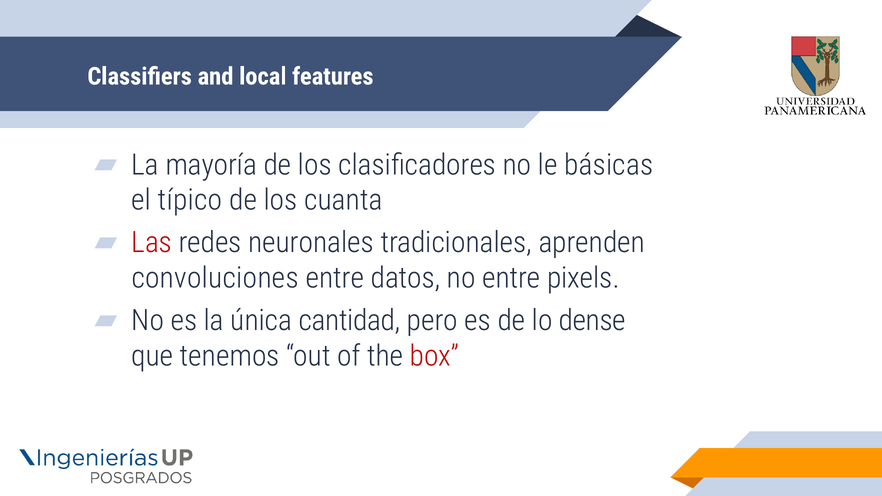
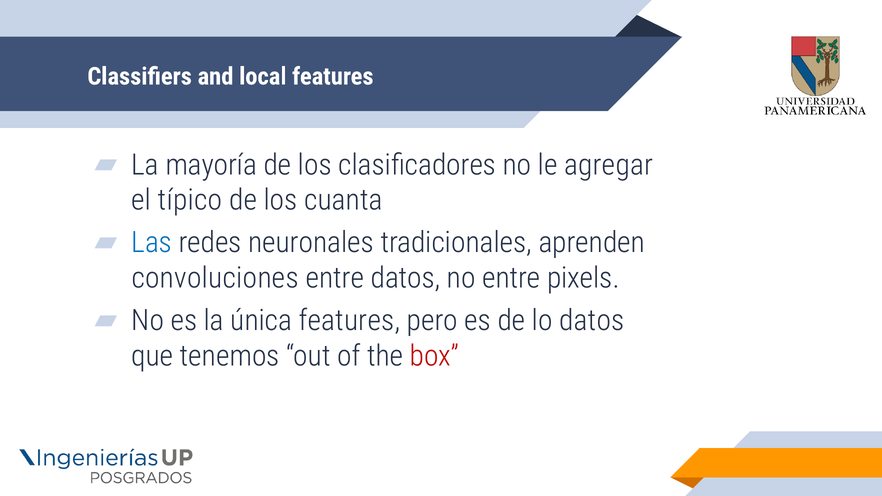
básicas: básicas -> agregar
Las colour: red -> blue
única cantidad: cantidad -> features
lo dense: dense -> datos
